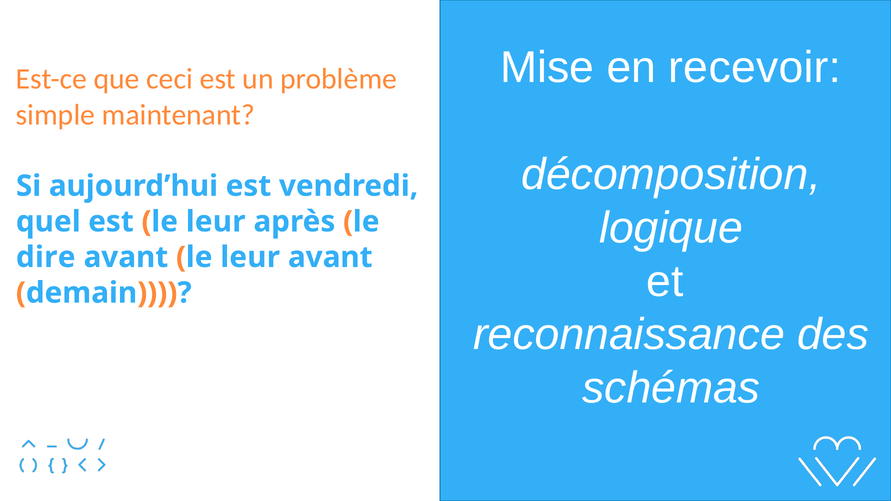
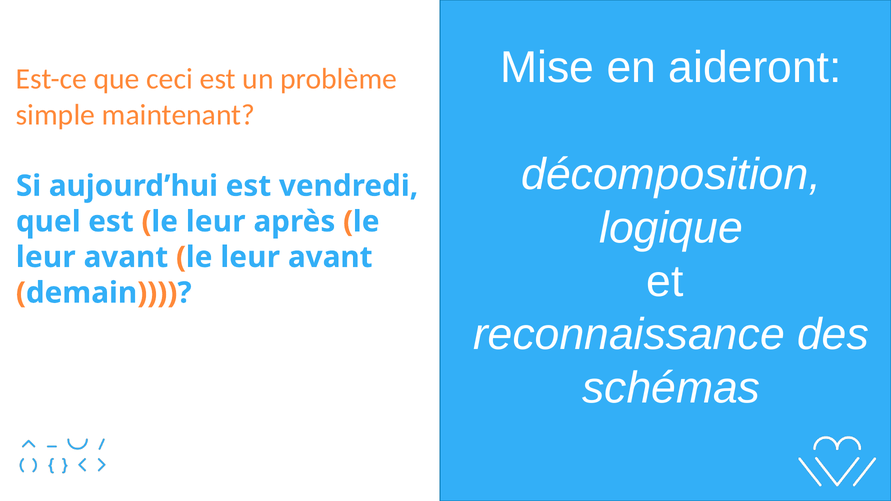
recevoir: recevoir -> aideront
dire at (46, 257): dire -> leur
